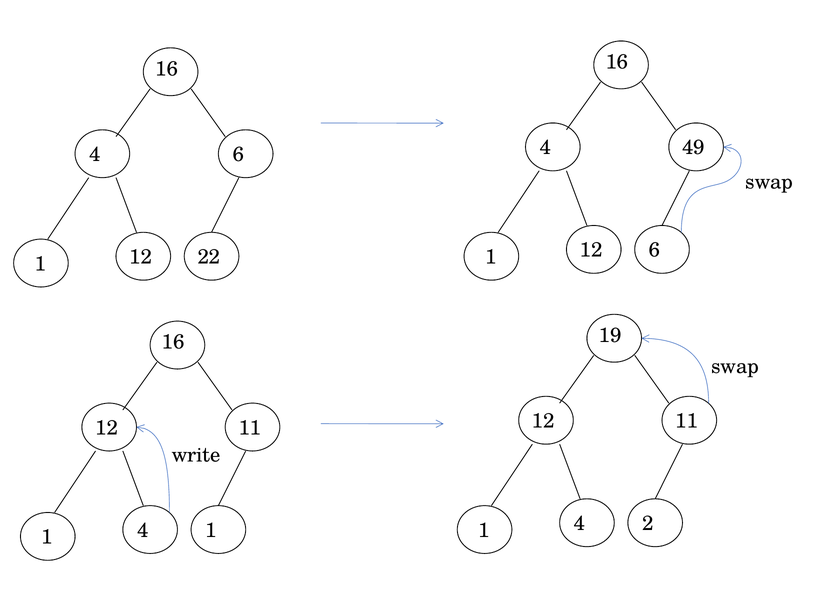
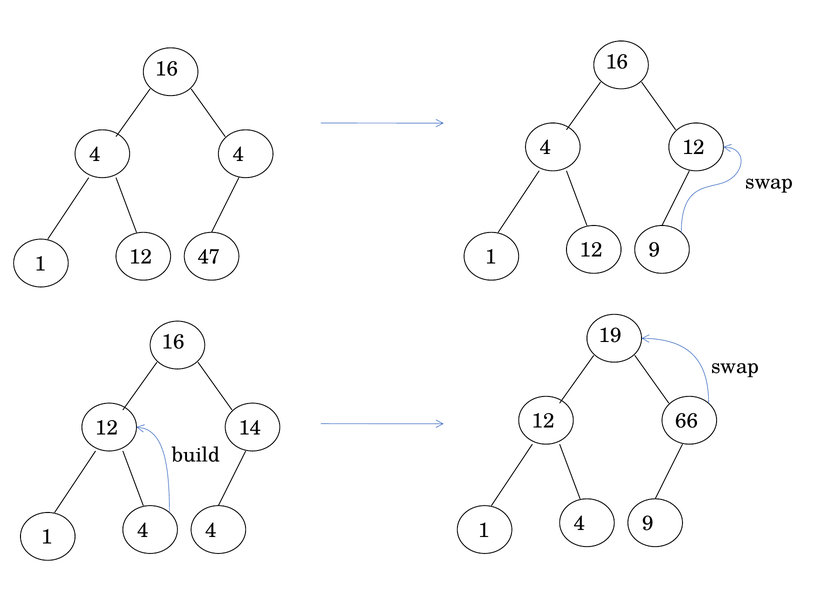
49 at (693, 147): 49 -> 12
4 6: 6 -> 4
6 at (655, 250): 6 -> 9
22: 22 -> 47
11 at (687, 420): 11 -> 66
11 at (250, 427): 11 -> 14
write: write -> build
2 at (648, 523): 2 -> 9
1 1: 1 -> 4
